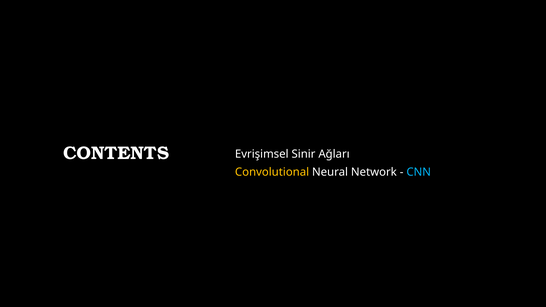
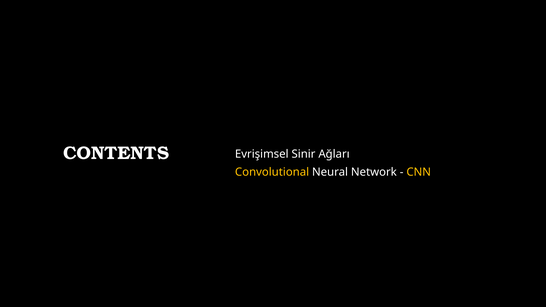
CNN colour: light blue -> yellow
